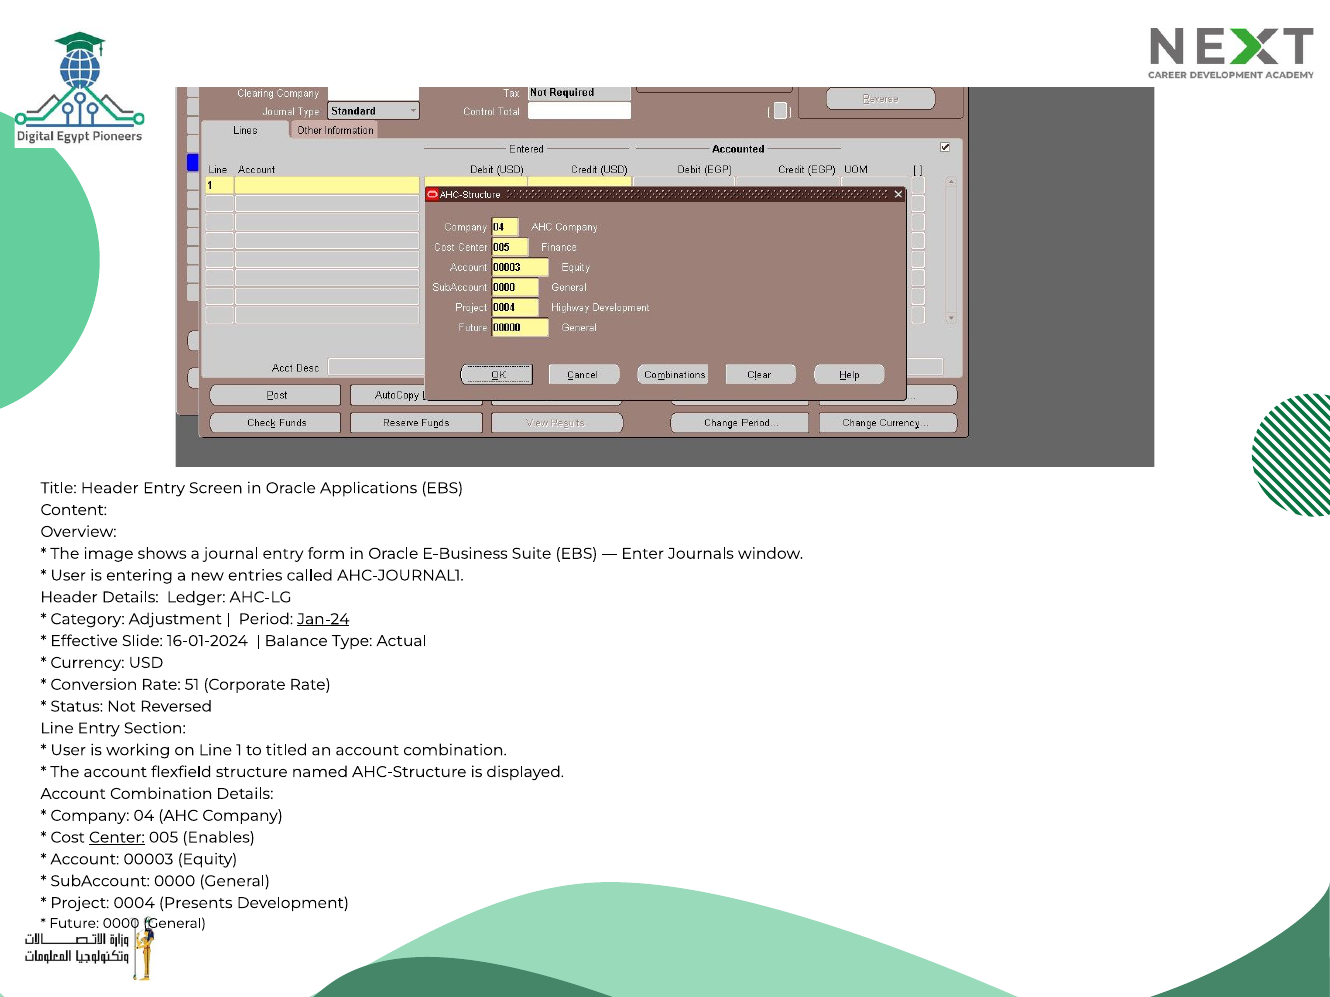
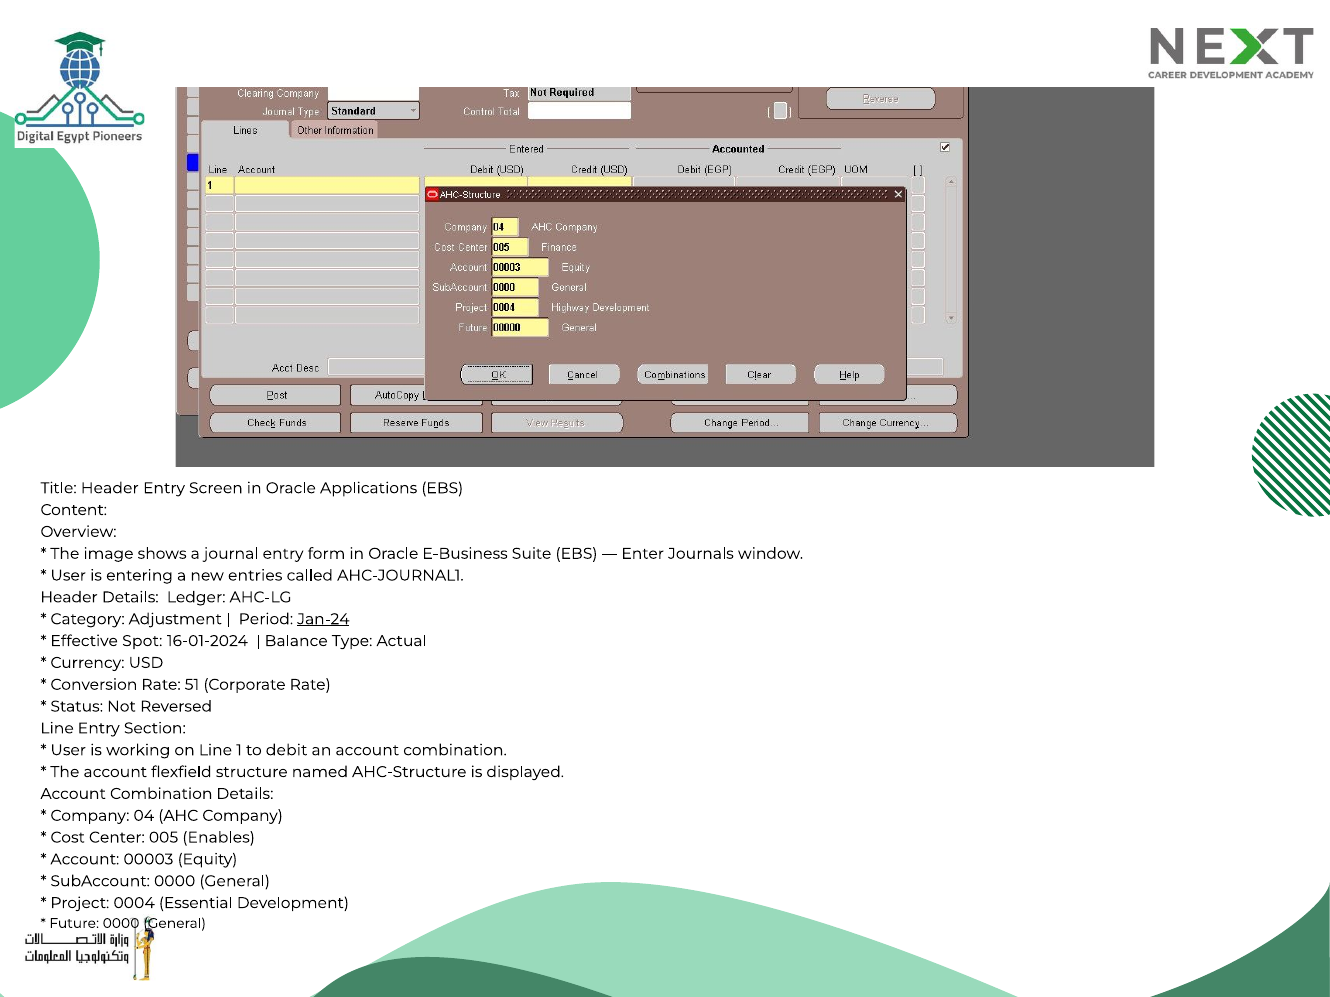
Slide: Slide -> Spot
titled: titled -> debit
Center underline: present -> none
Presents: Presents -> Essential
